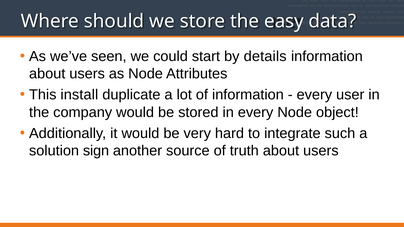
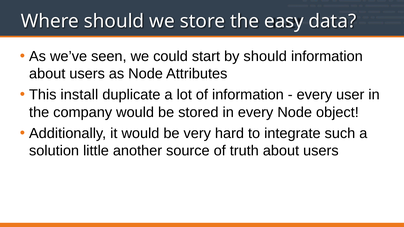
by details: details -> should
sign: sign -> little
